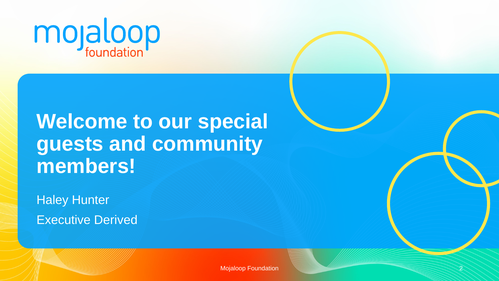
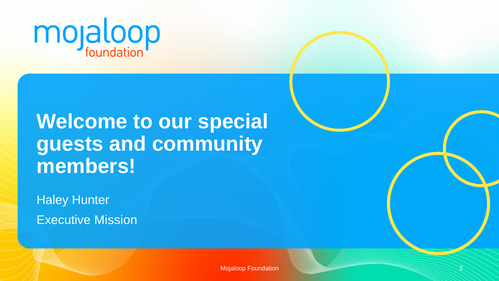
Derived: Derived -> Mission
